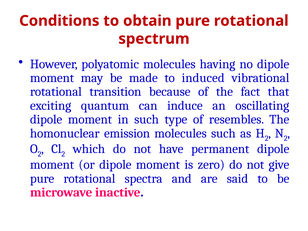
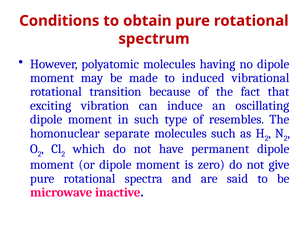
quantum: quantum -> vibration
emission: emission -> separate
